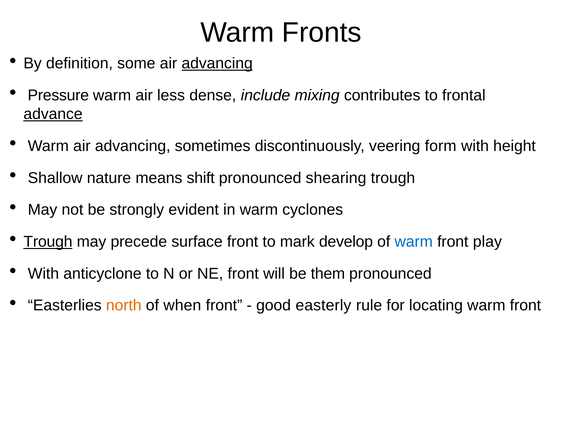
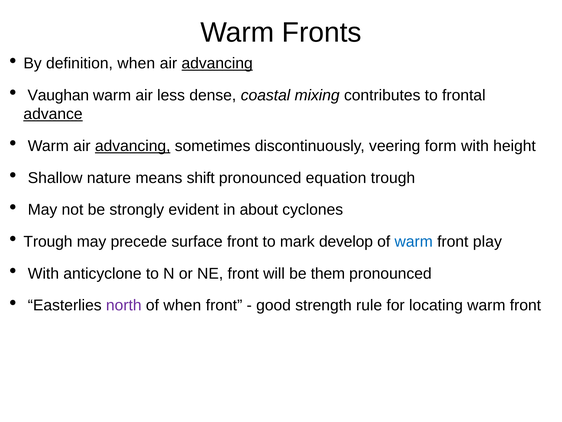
definition some: some -> when
Pressure: Pressure -> Vaughan
include: include -> coastal
advancing at (133, 146) underline: none -> present
shearing: shearing -> equation
in warm: warm -> about
Trough at (48, 241) underline: present -> none
north colour: orange -> purple
easterly: easterly -> strength
